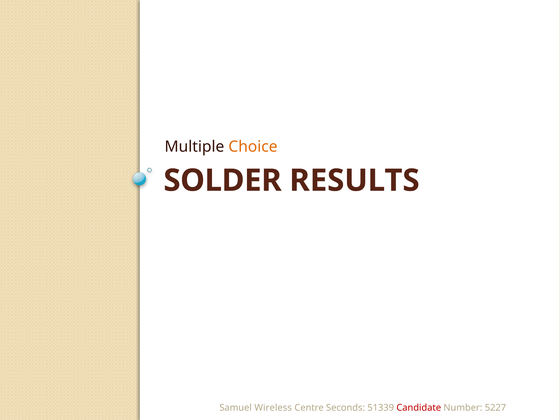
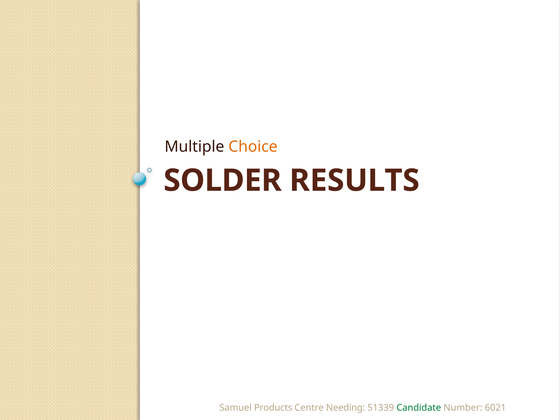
Wireless: Wireless -> Products
Seconds: Seconds -> Needing
Candidate colour: red -> green
5227: 5227 -> 6021
